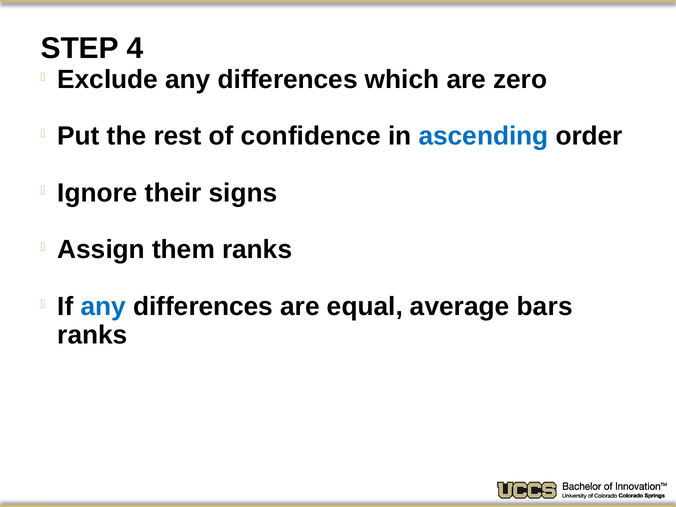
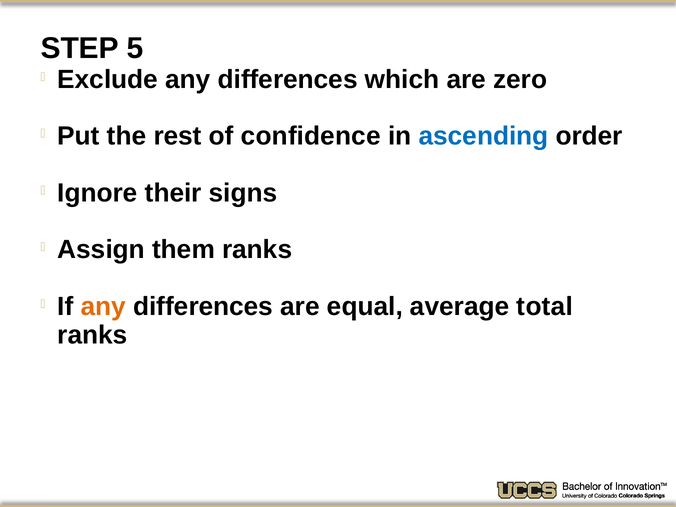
4: 4 -> 5
any at (103, 307) colour: blue -> orange
bars: bars -> total
